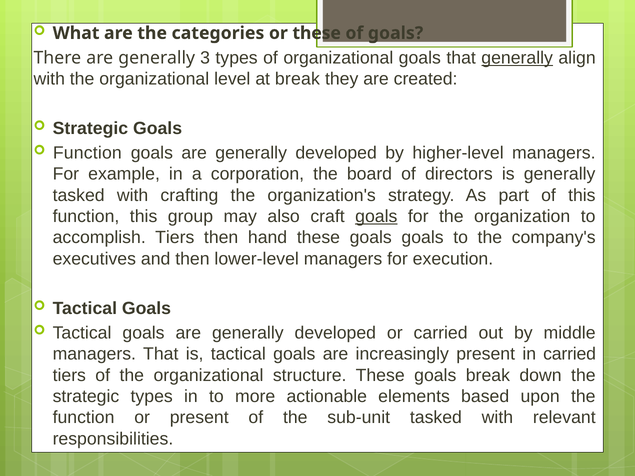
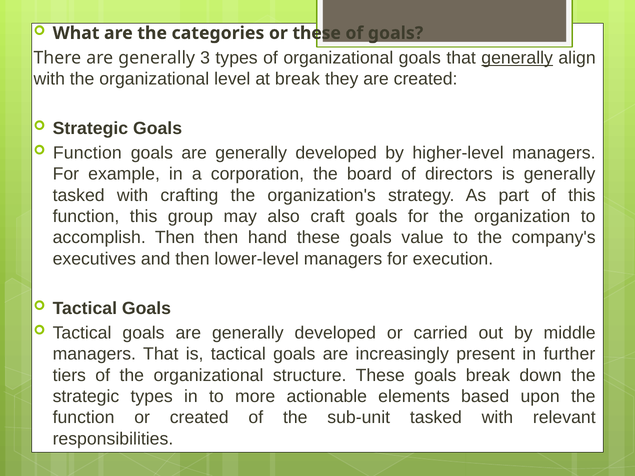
goals at (376, 217) underline: present -> none
accomplish Tiers: Tiers -> Then
goals goals: goals -> value
in carried: carried -> further
or present: present -> created
